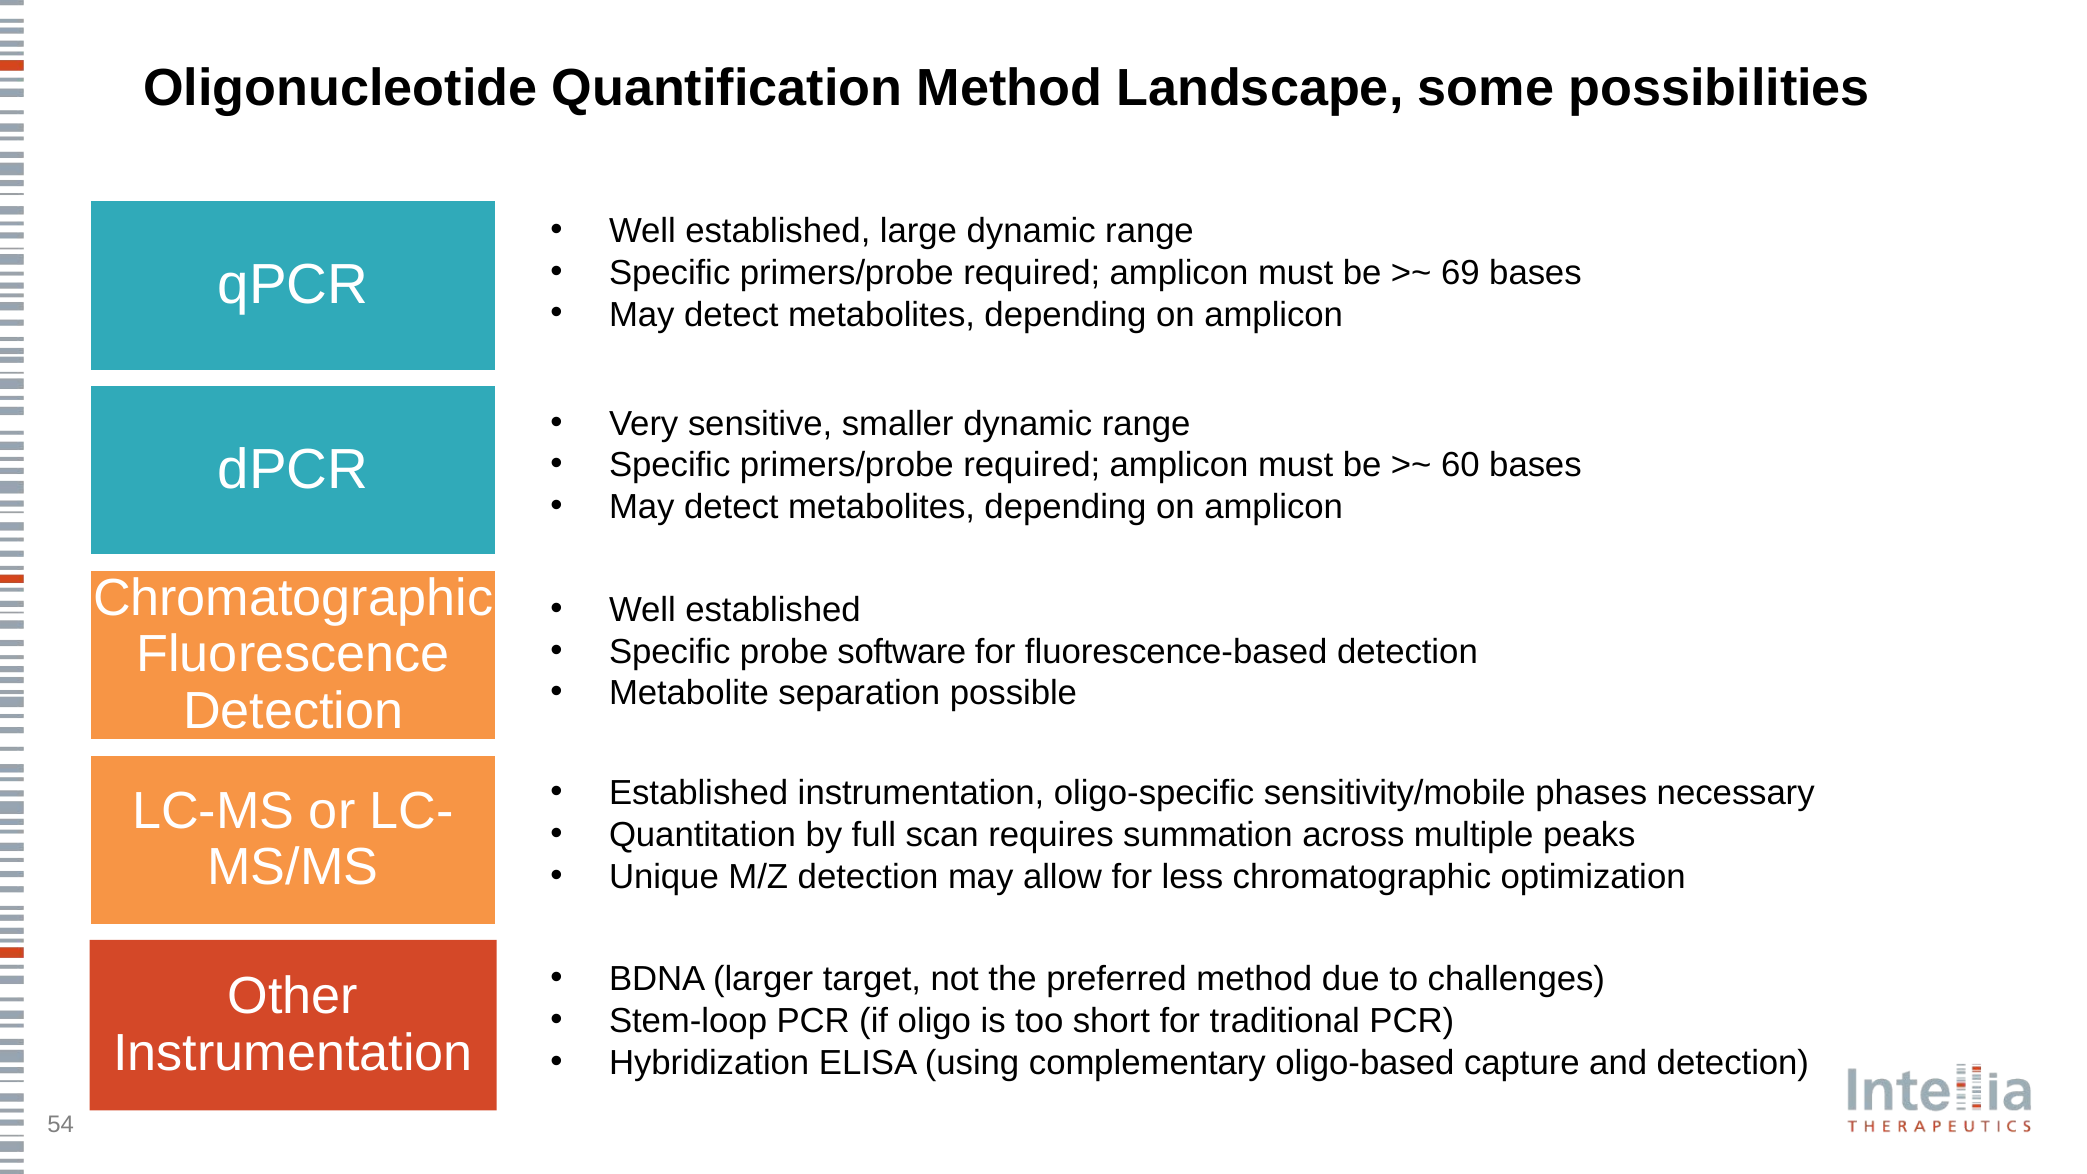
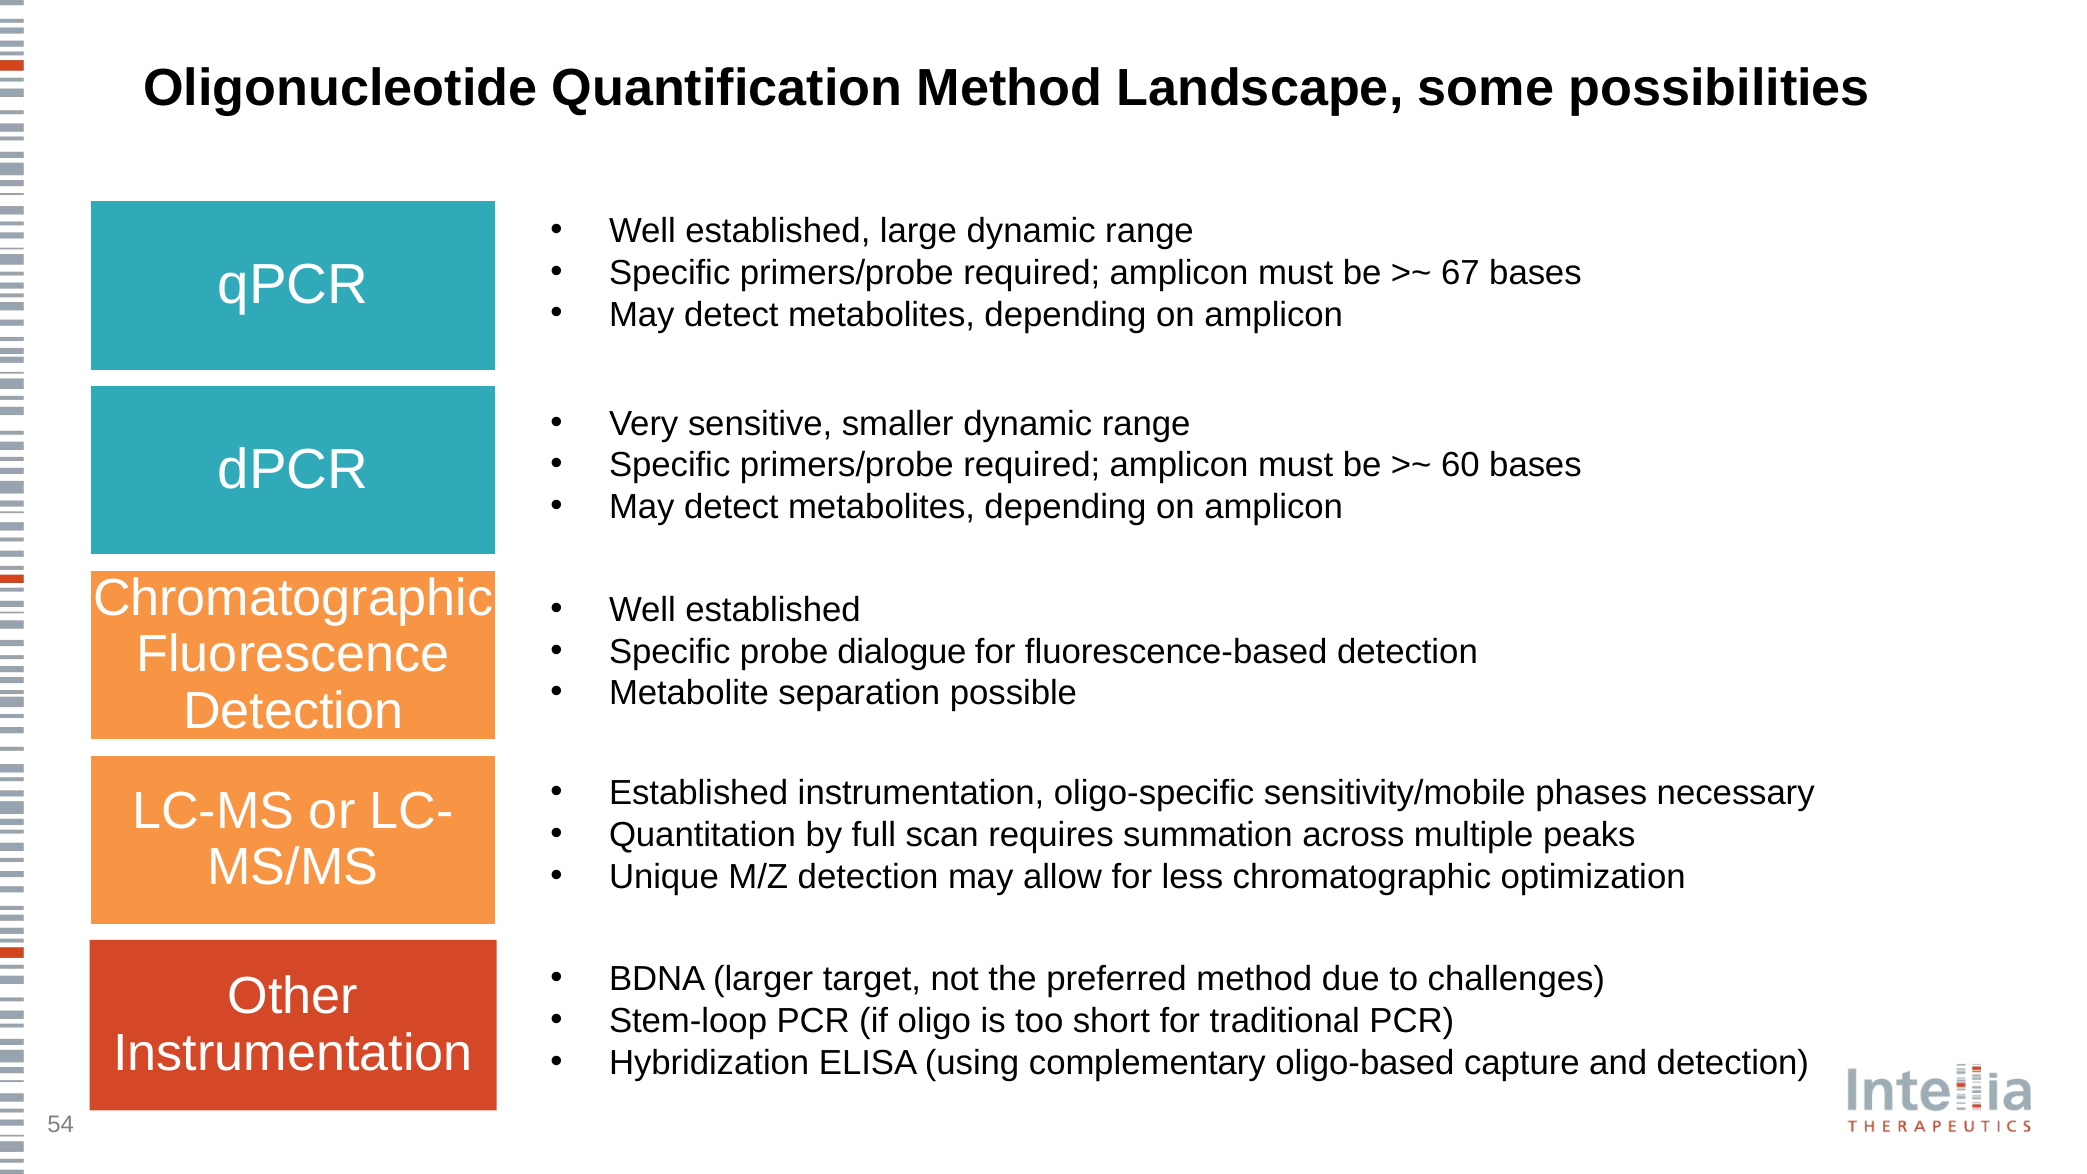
69: 69 -> 67
software: software -> dialogue
